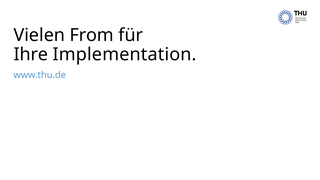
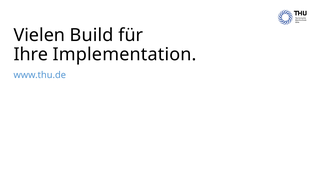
From: From -> Build
